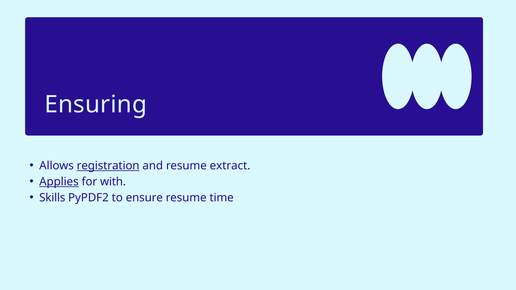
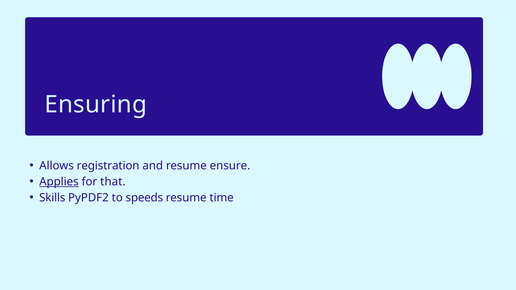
registration underline: present -> none
extract: extract -> ensure
with: with -> that
ensure: ensure -> speeds
